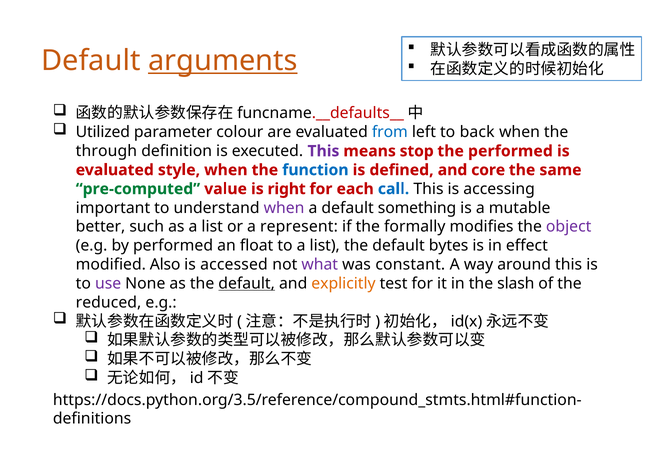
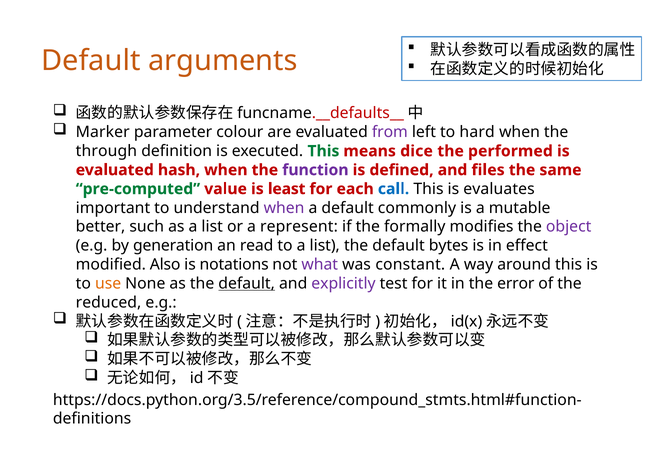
arguments underline: present -> none
Utilized: Utilized -> Marker
from colour: blue -> purple
back: back -> hard
This at (323, 151) colour: purple -> green
stop: stop -> dice
style: style -> hash
function colour: blue -> purple
core: core -> files
right: right -> least
accessing: accessing -> evaluates
something: something -> commonly
by performed: performed -> generation
float: float -> read
accessed: accessed -> notations
use colour: purple -> orange
explicitly colour: orange -> purple
slash: slash -> error
